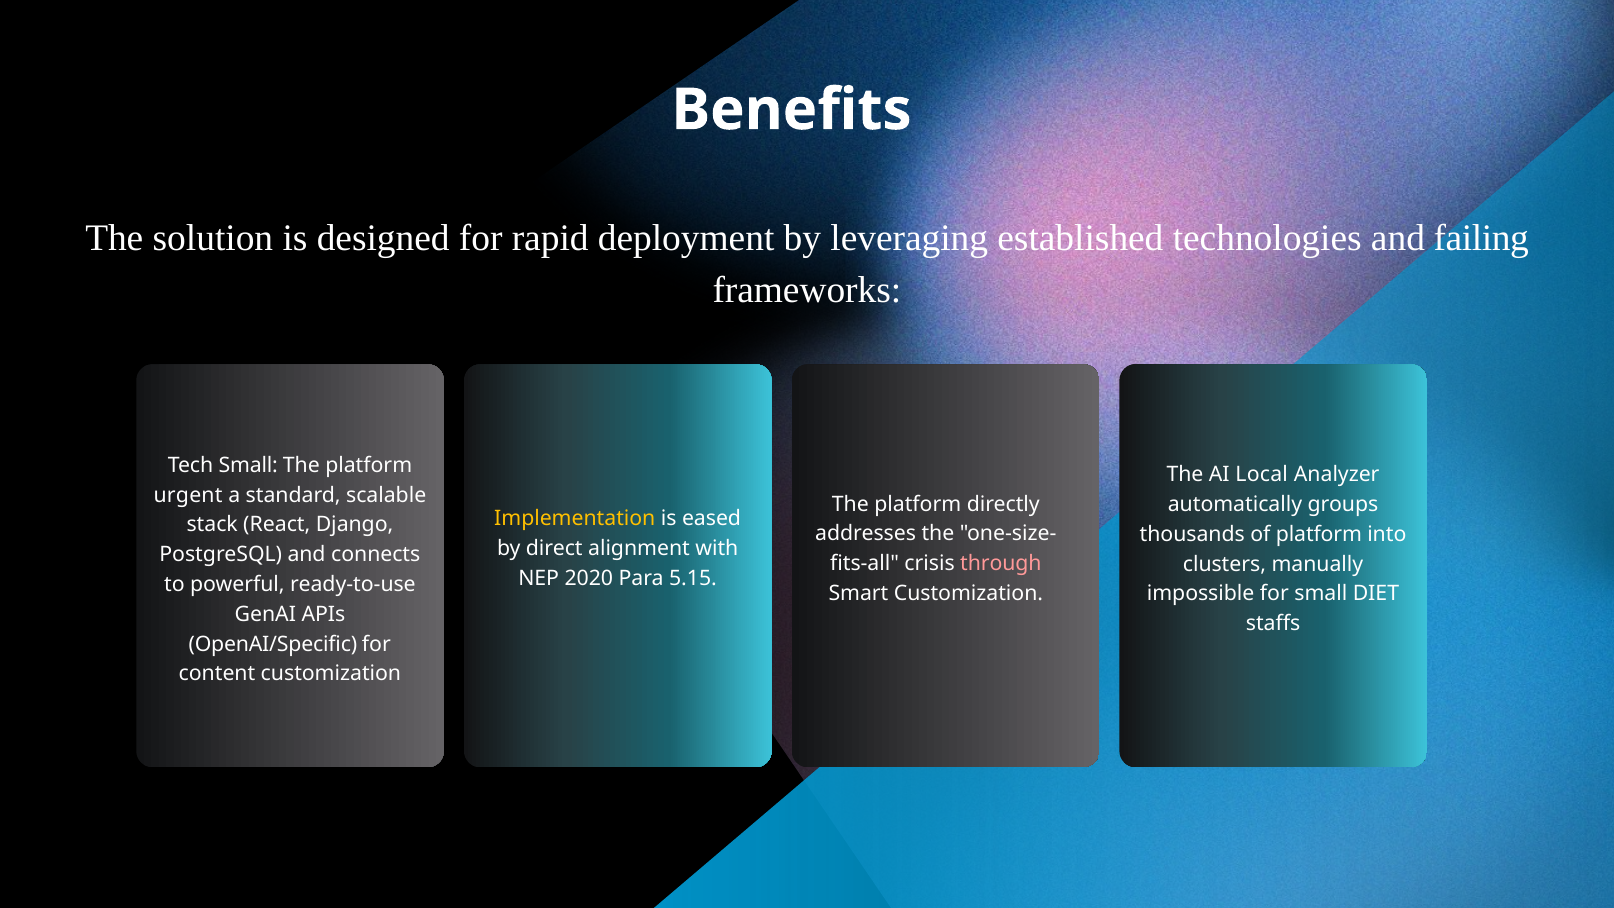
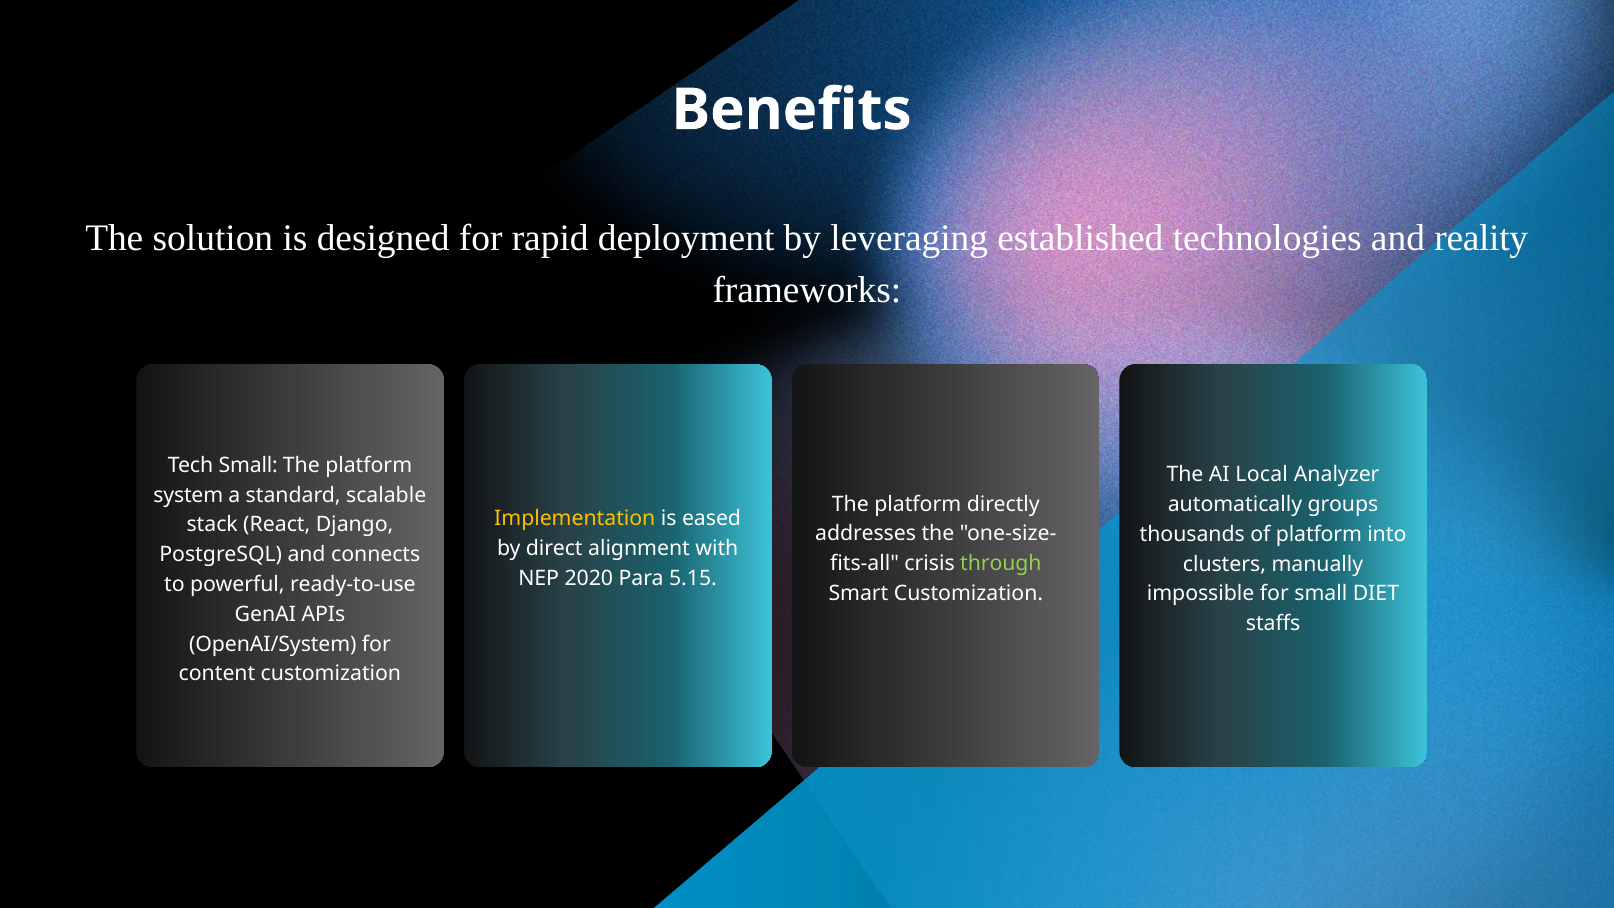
failing: failing -> reality
urgent: urgent -> system
through colour: pink -> light green
OpenAI/Specific: OpenAI/Specific -> OpenAI/System
